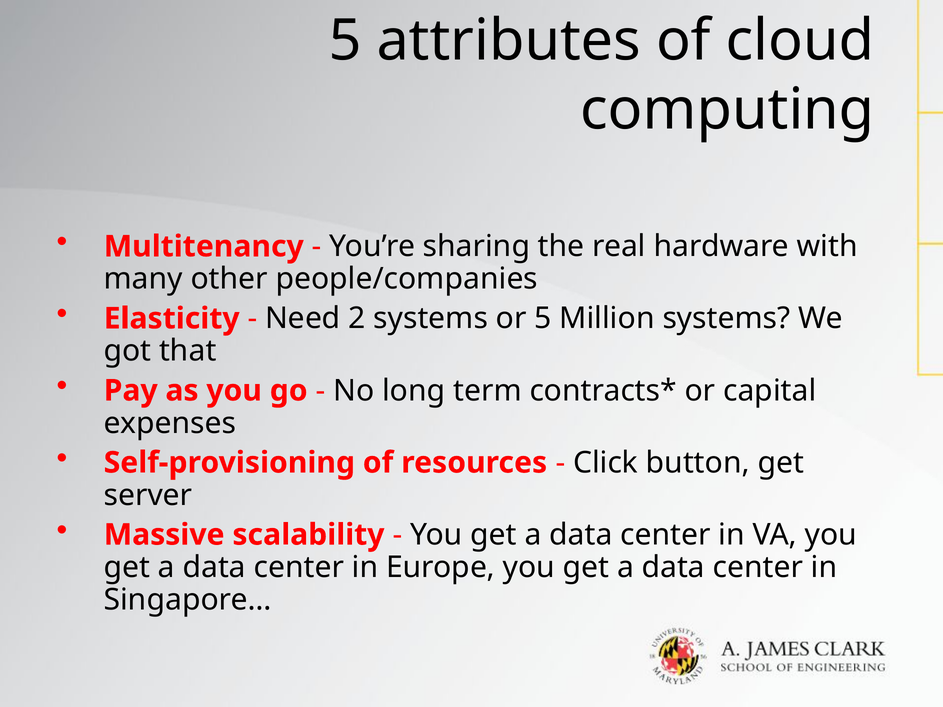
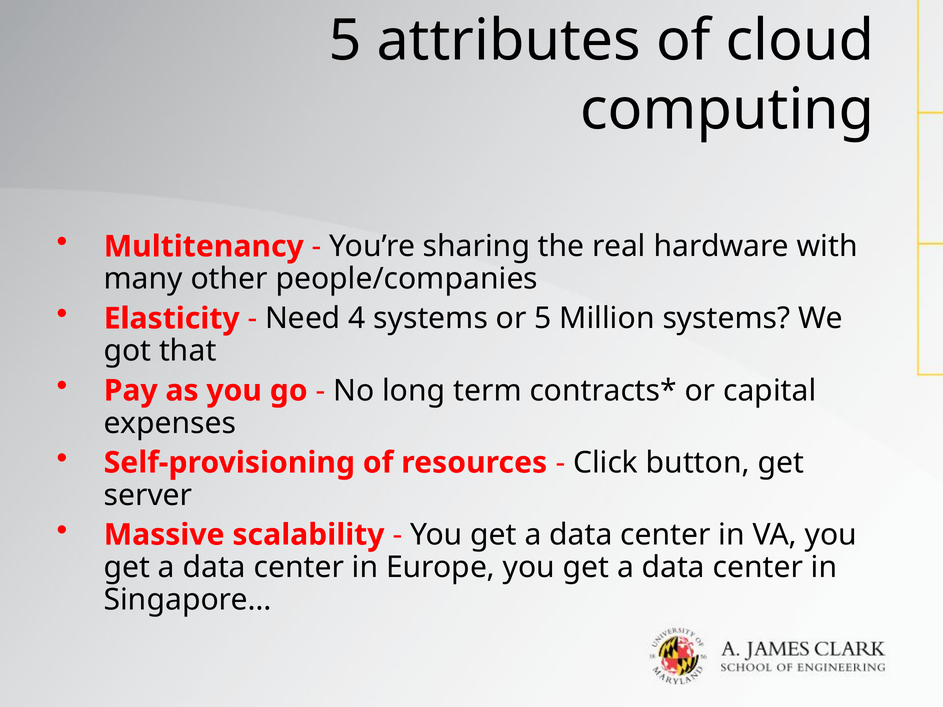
2: 2 -> 4
